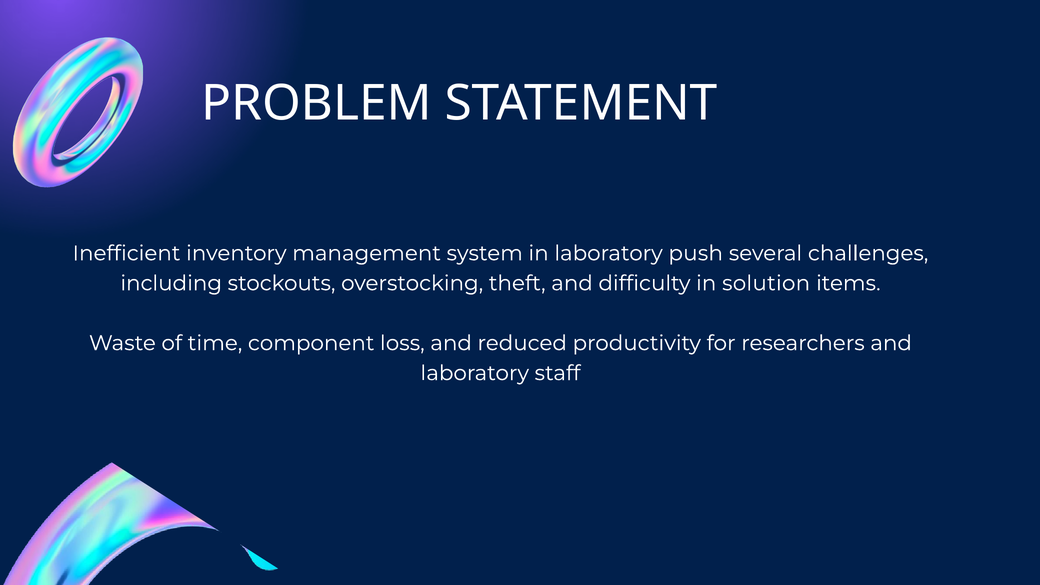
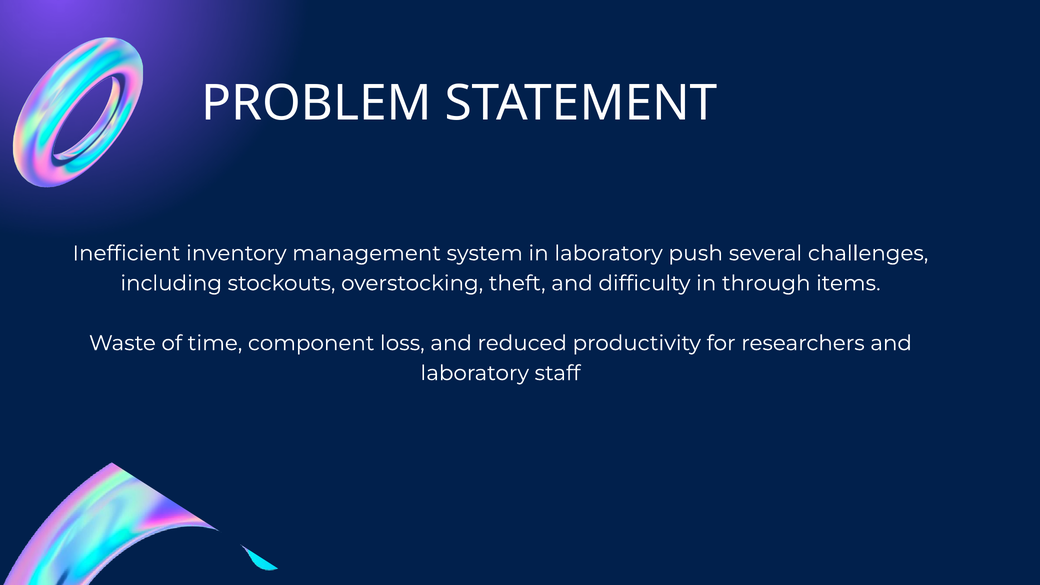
solution: solution -> through
